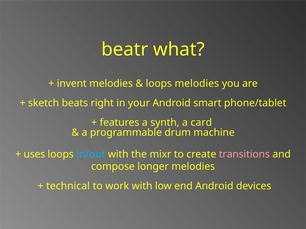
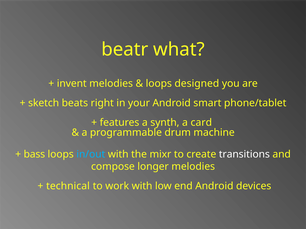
loops melodies: melodies -> designed
uses: uses -> bass
transitions colour: pink -> white
